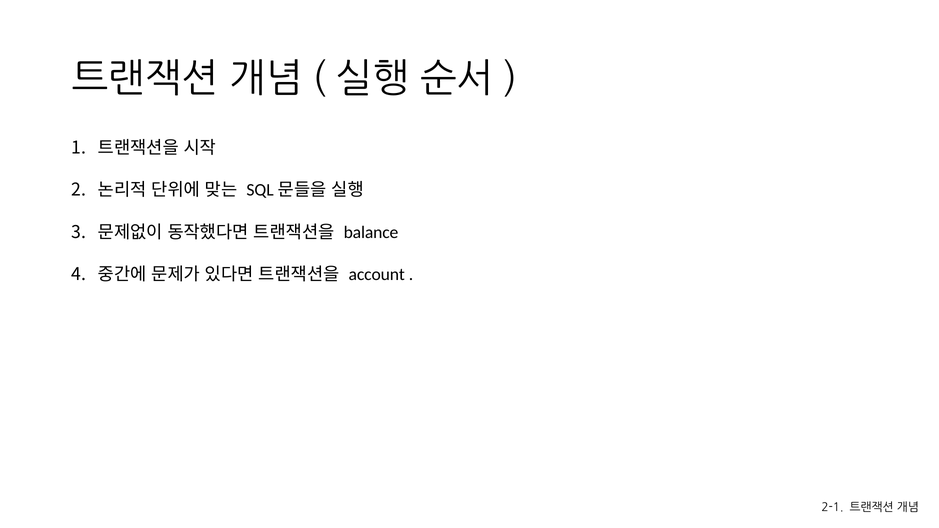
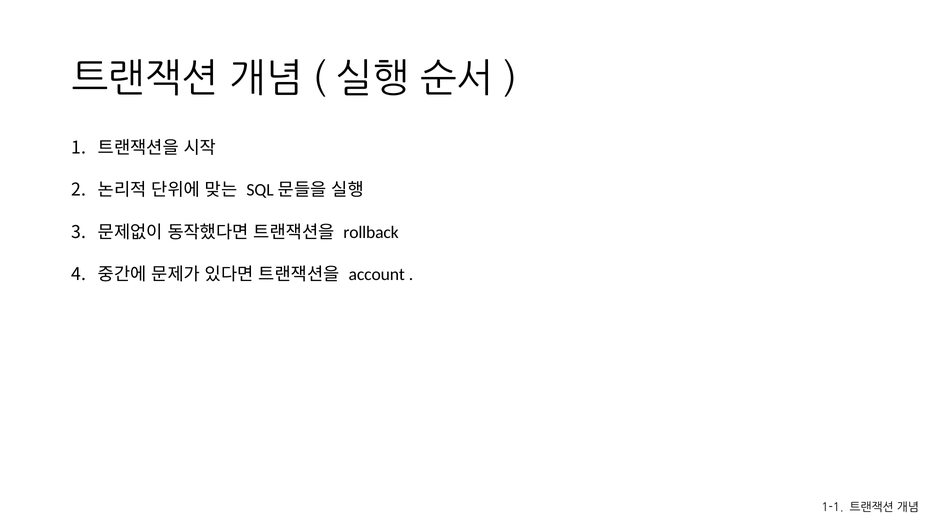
balance: balance -> rollback
2-1: 2-1 -> 1-1
